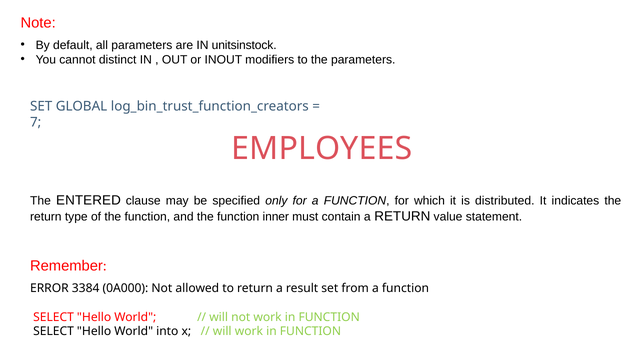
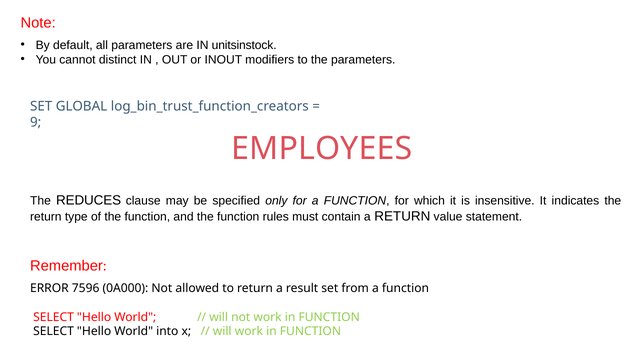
7: 7 -> 9
ENTERED: ENTERED -> REDUCES
distributed: distributed -> insensitive
inner: inner -> rules
3384: 3384 -> 7596
